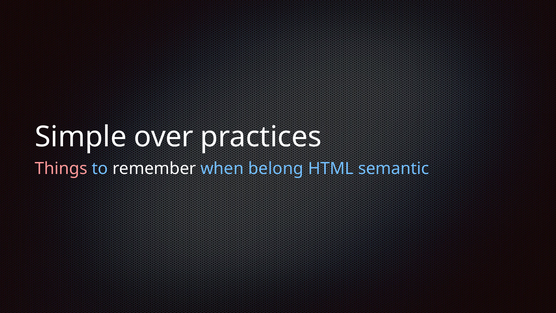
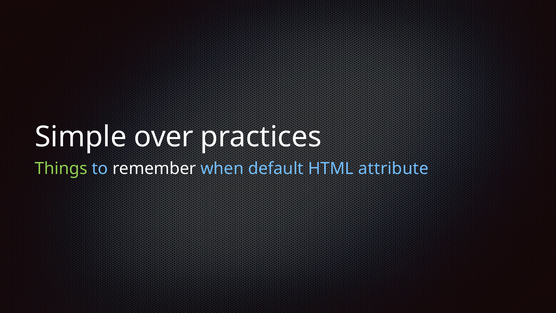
Things colour: pink -> light green
belong: belong -> default
semantic: semantic -> attribute
